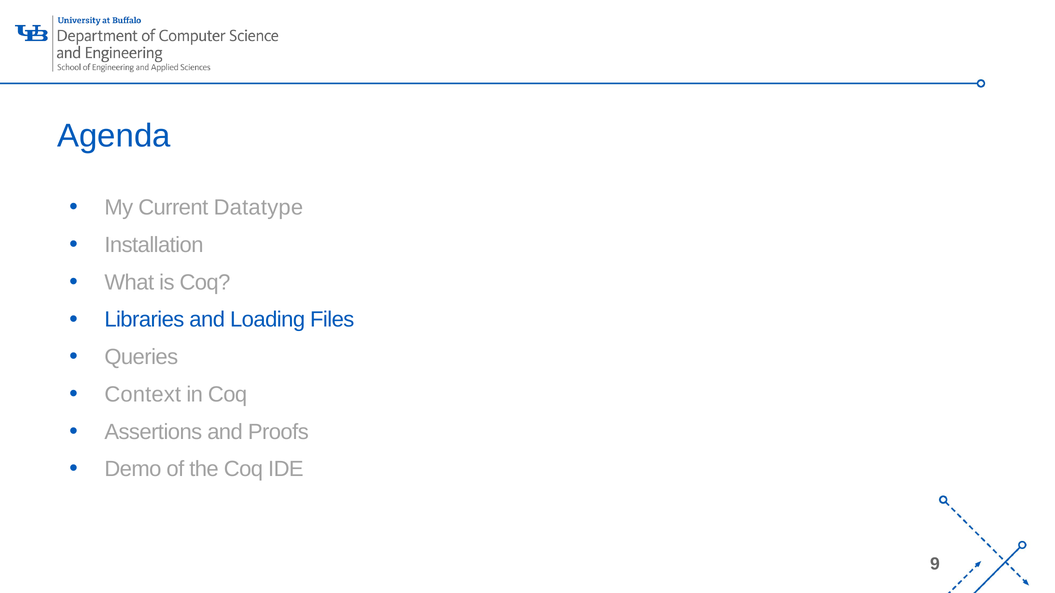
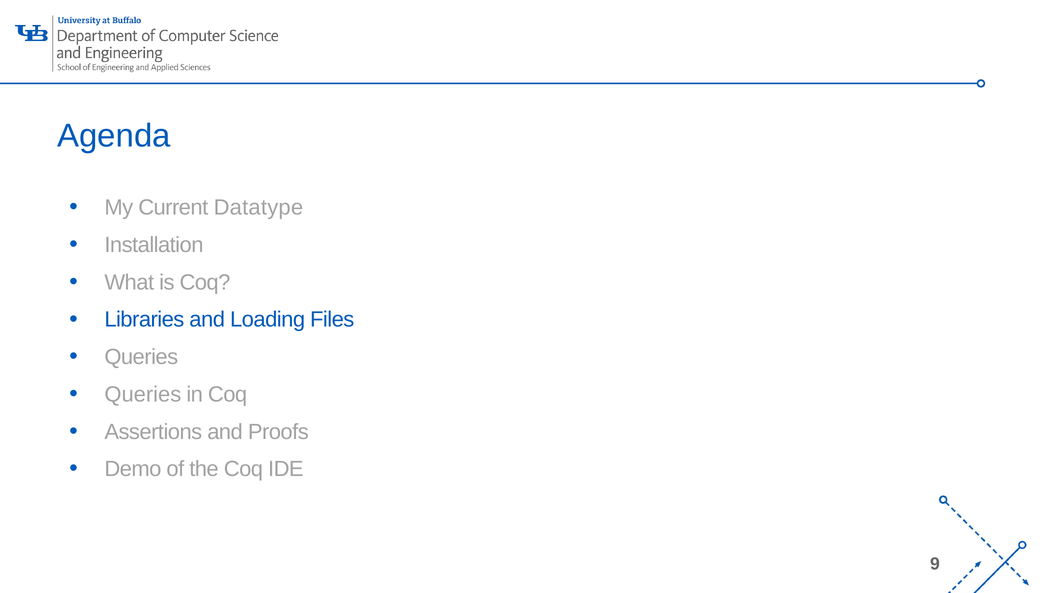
Context at (143, 395): Context -> Queries
